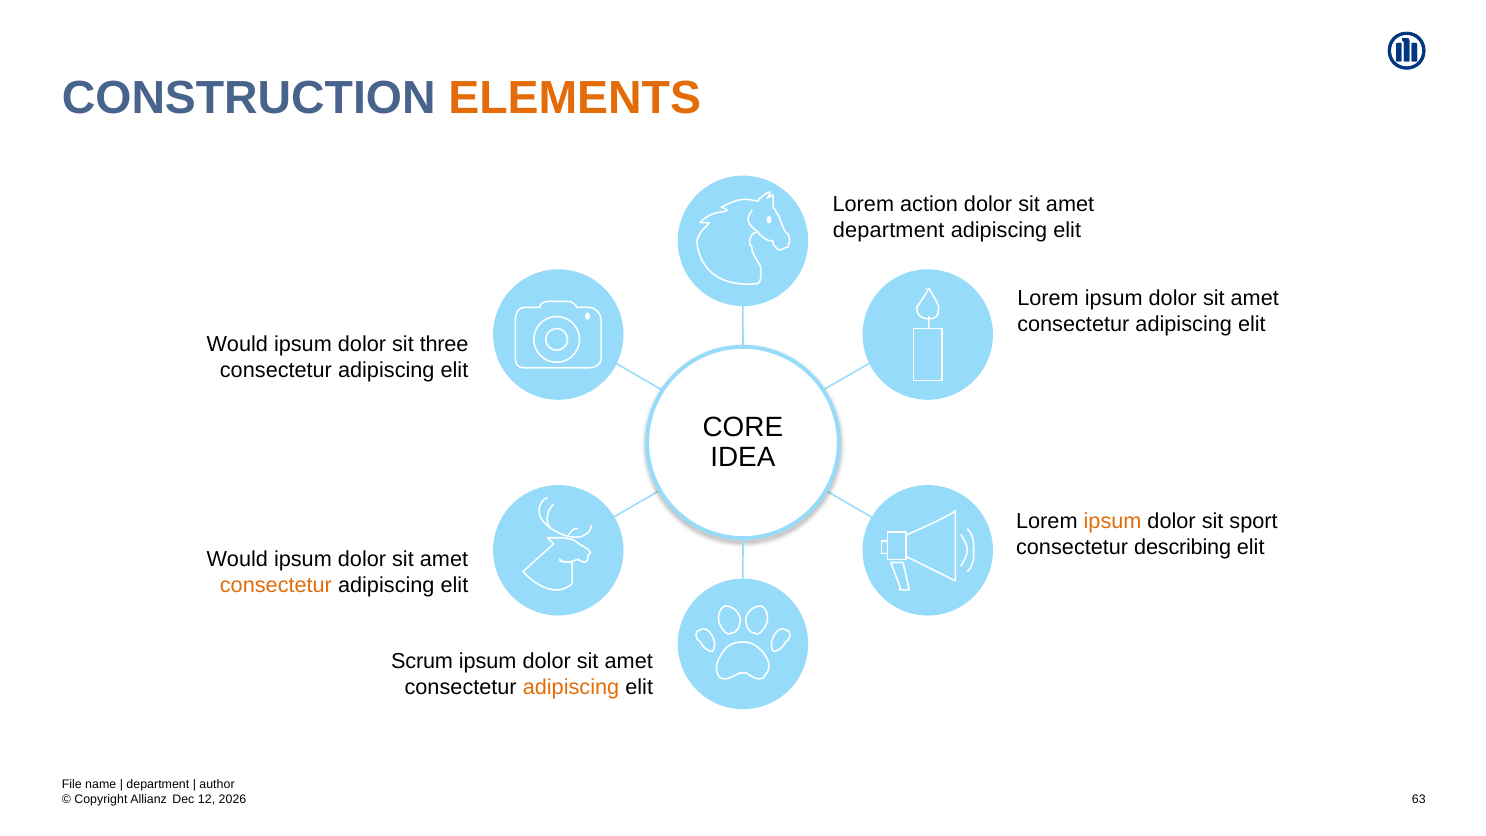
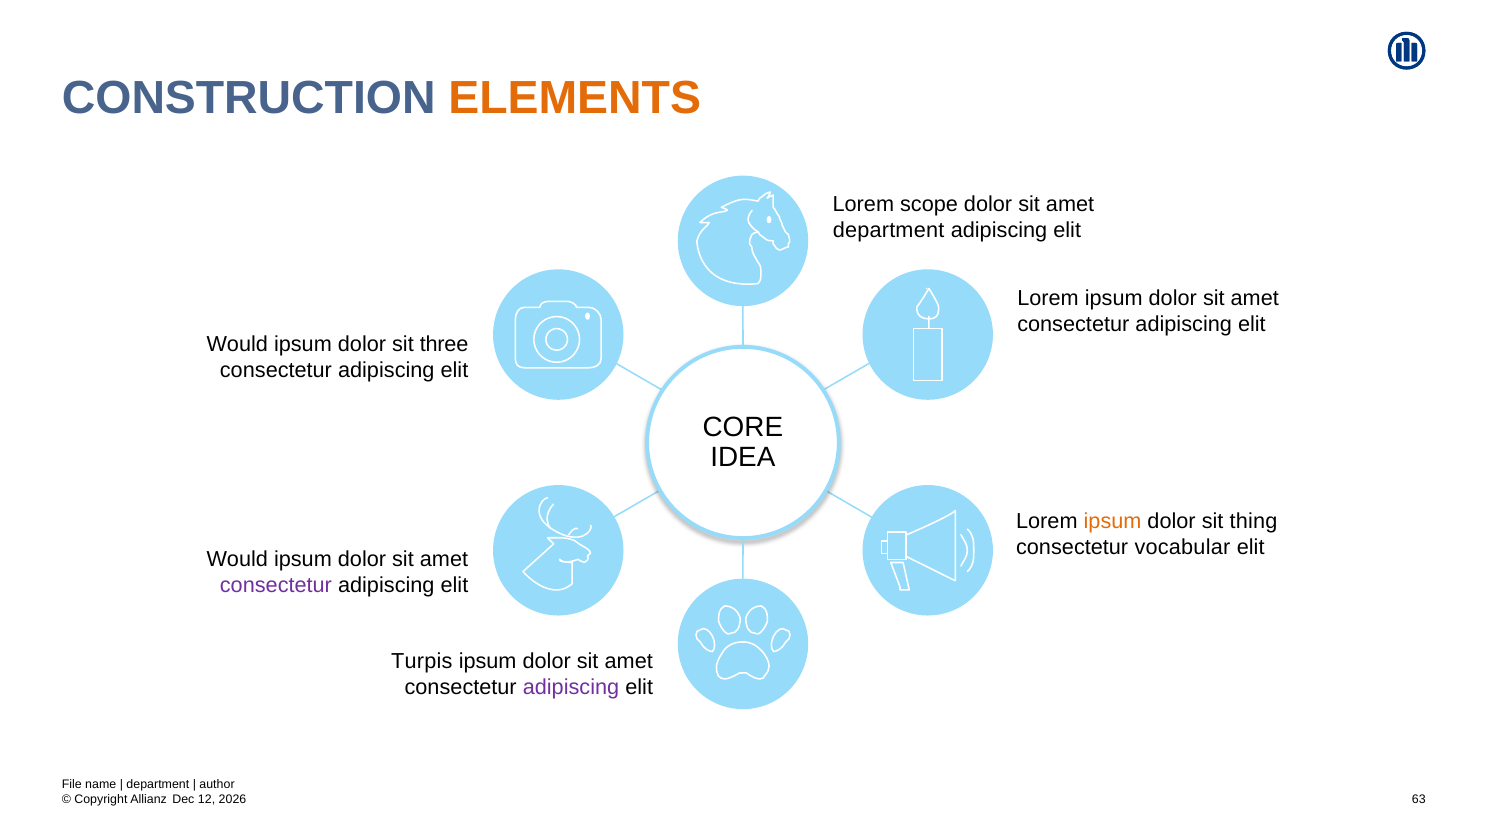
action: action -> scope
sport: sport -> thing
describing: describing -> vocabular
consectetur at (276, 586) colour: orange -> purple
Scrum: Scrum -> Turpis
adipiscing at (571, 687) colour: orange -> purple
